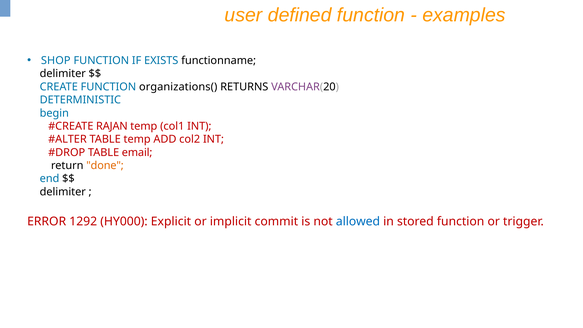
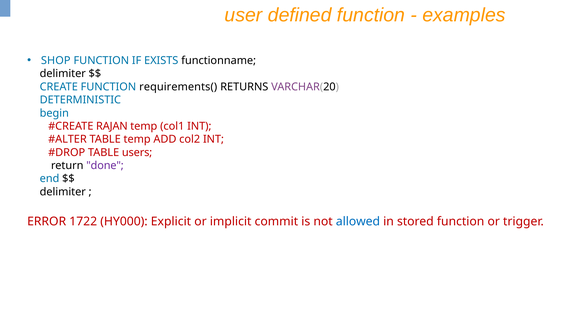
organizations(: organizations( -> requirements(
email: email -> users
done colour: orange -> purple
1292: 1292 -> 1722
